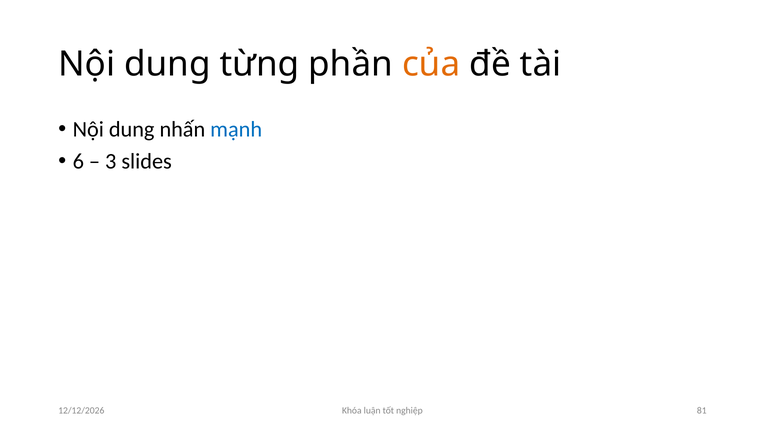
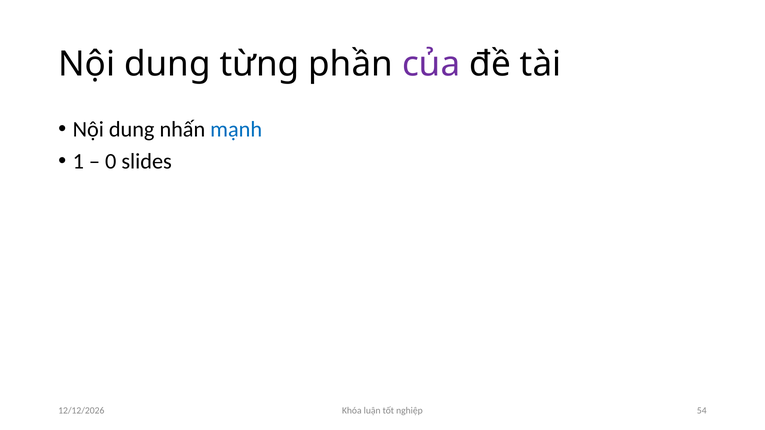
của colour: orange -> purple
6: 6 -> 1
3: 3 -> 0
81: 81 -> 54
